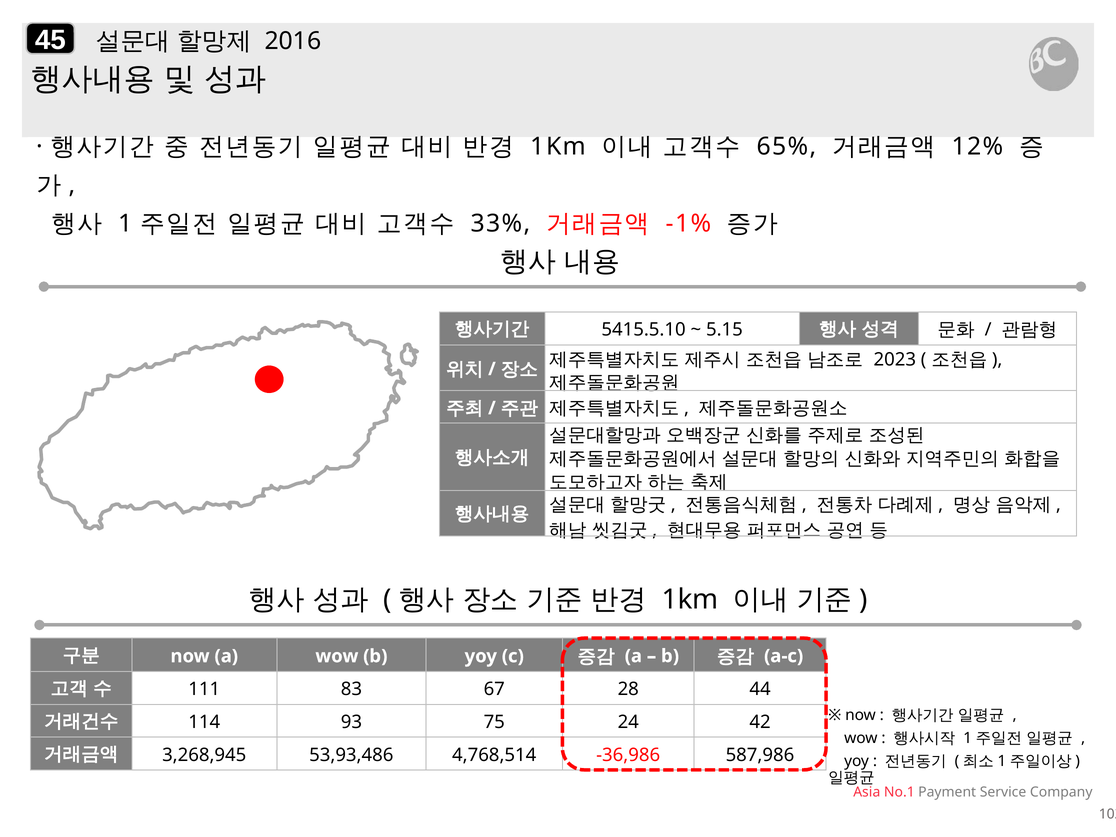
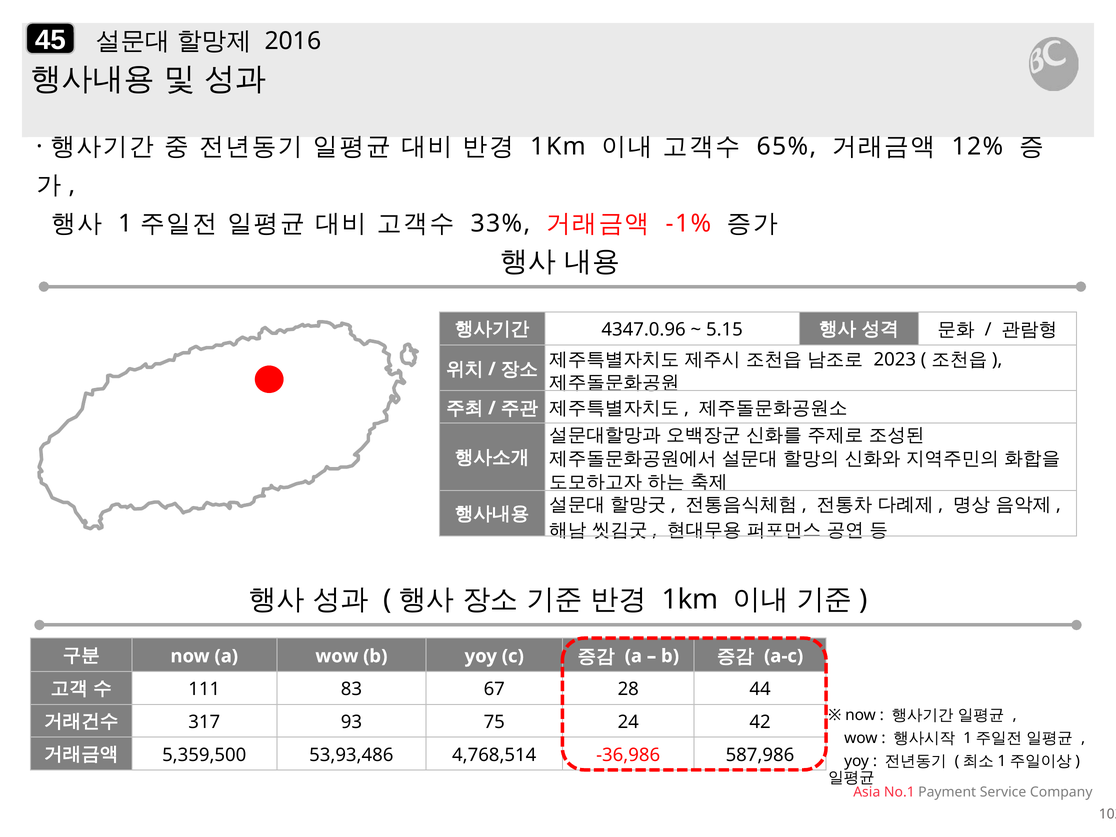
5415.5.10: 5415.5.10 -> 4347.0.96
114: 114 -> 317
3,268,945: 3,268,945 -> 5,359,500
